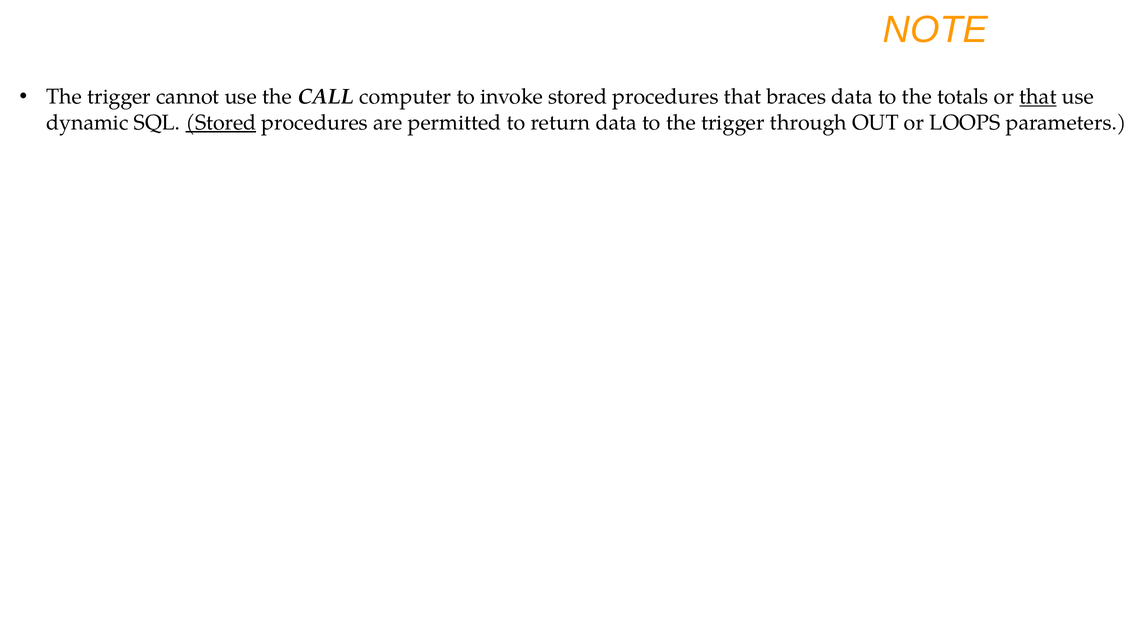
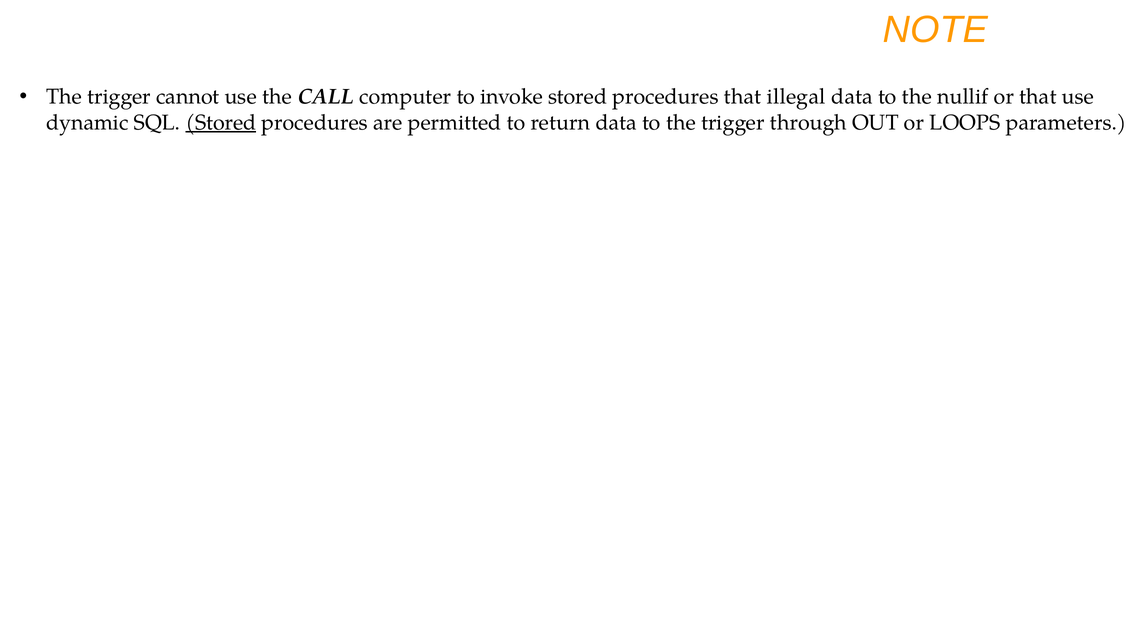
braces: braces -> illegal
totals: totals -> nullif
that at (1038, 97) underline: present -> none
